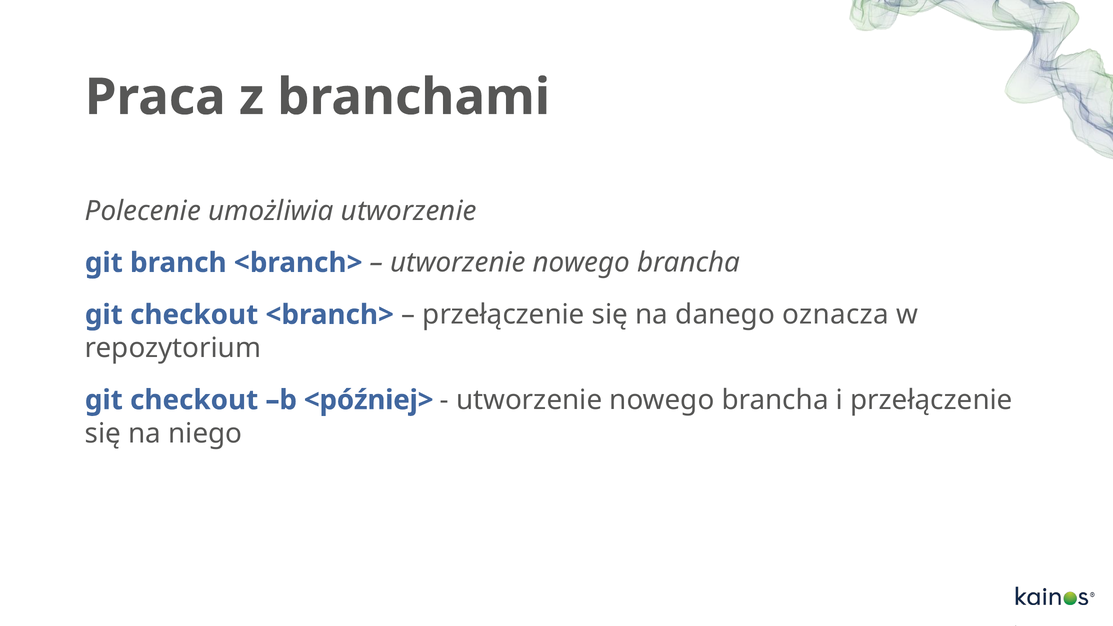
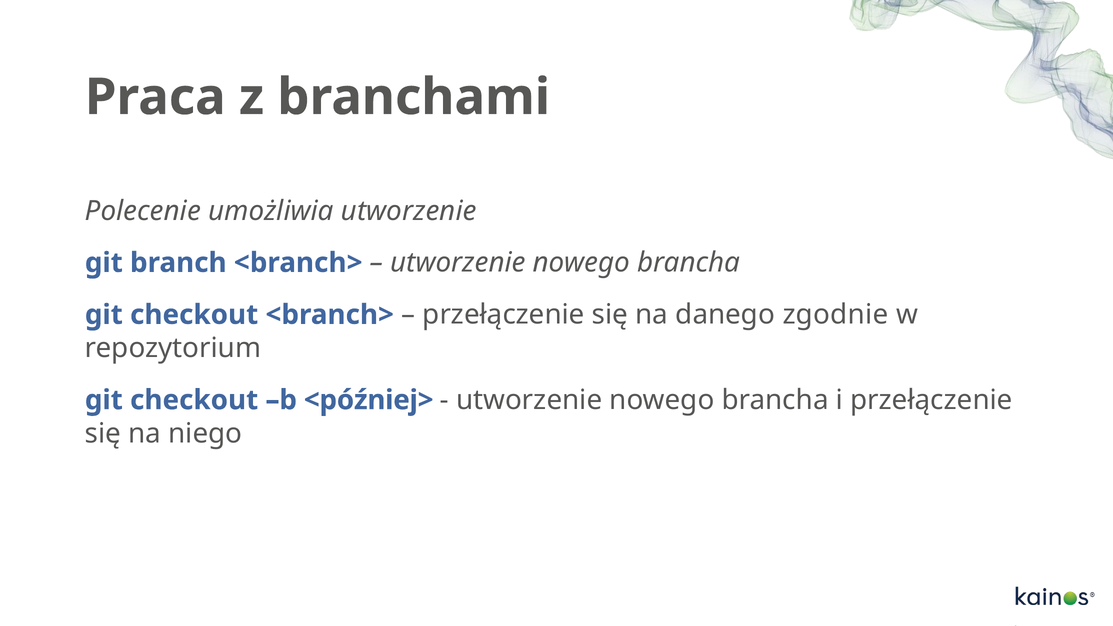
oznacza: oznacza -> zgodnie
